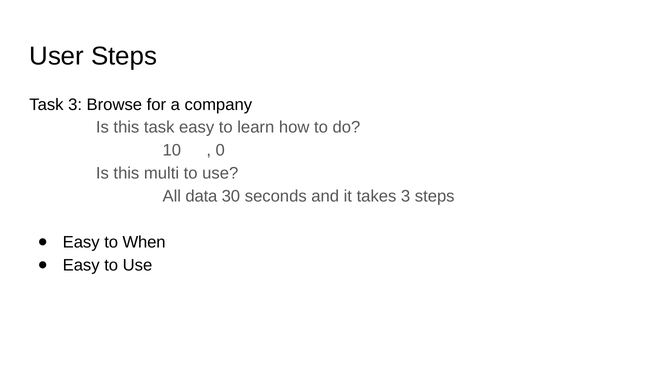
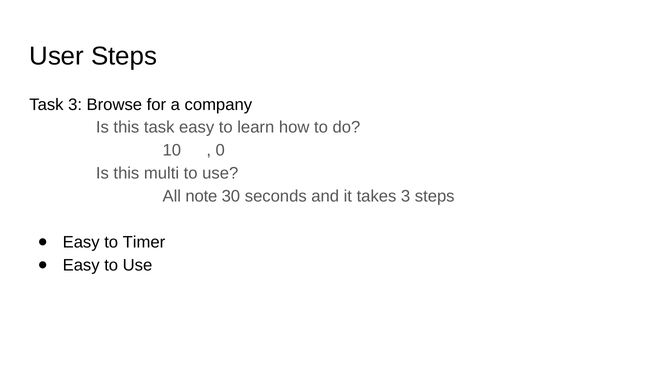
data: data -> note
When: When -> Timer
